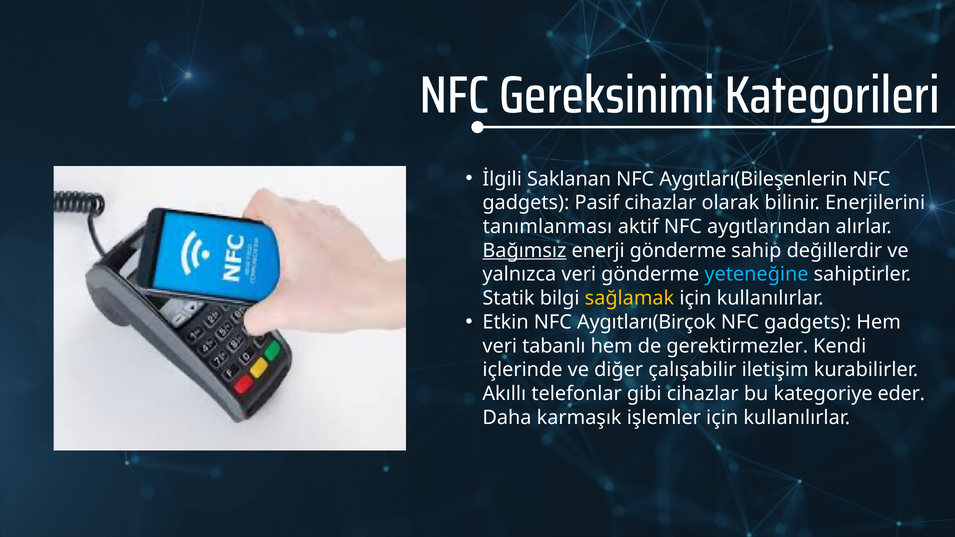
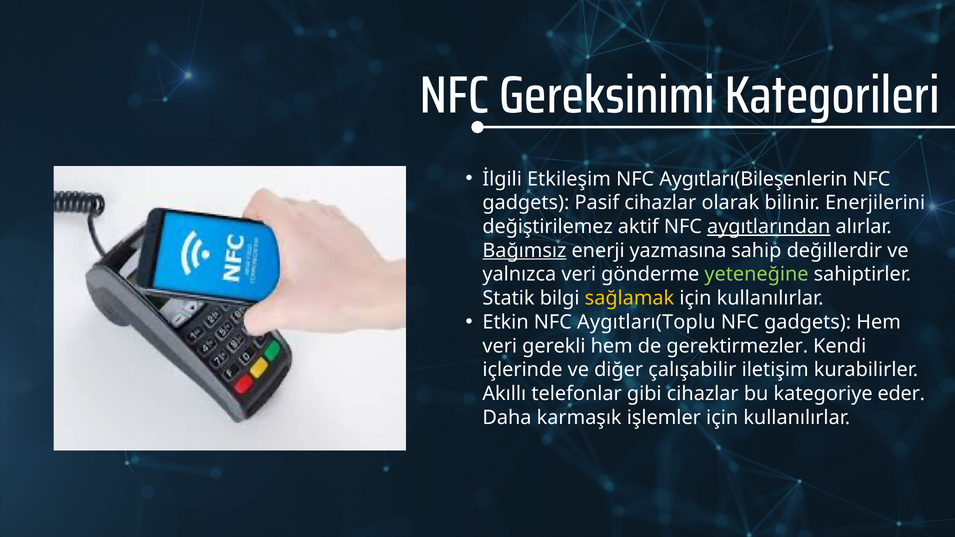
Saklanan: Saklanan -> Etkileşim
tanımlanması: tanımlanması -> değiştirilemez
aygıtlarından underline: none -> present
enerji gönderme: gönderme -> yazmasına
yeteneğine colour: light blue -> light green
Aygıtları(Birçok: Aygıtları(Birçok -> Aygıtları(Toplu
tabanlı: tabanlı -> gerekli
